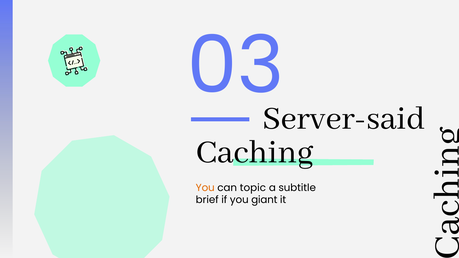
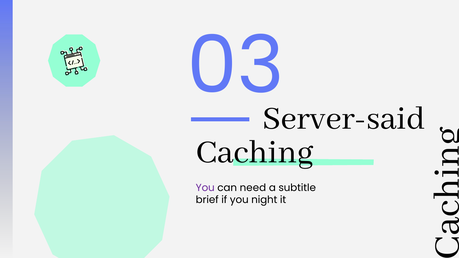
You at (205, 188) colour: orange -> purple
topic: topic -> need
giant: giant -> night
